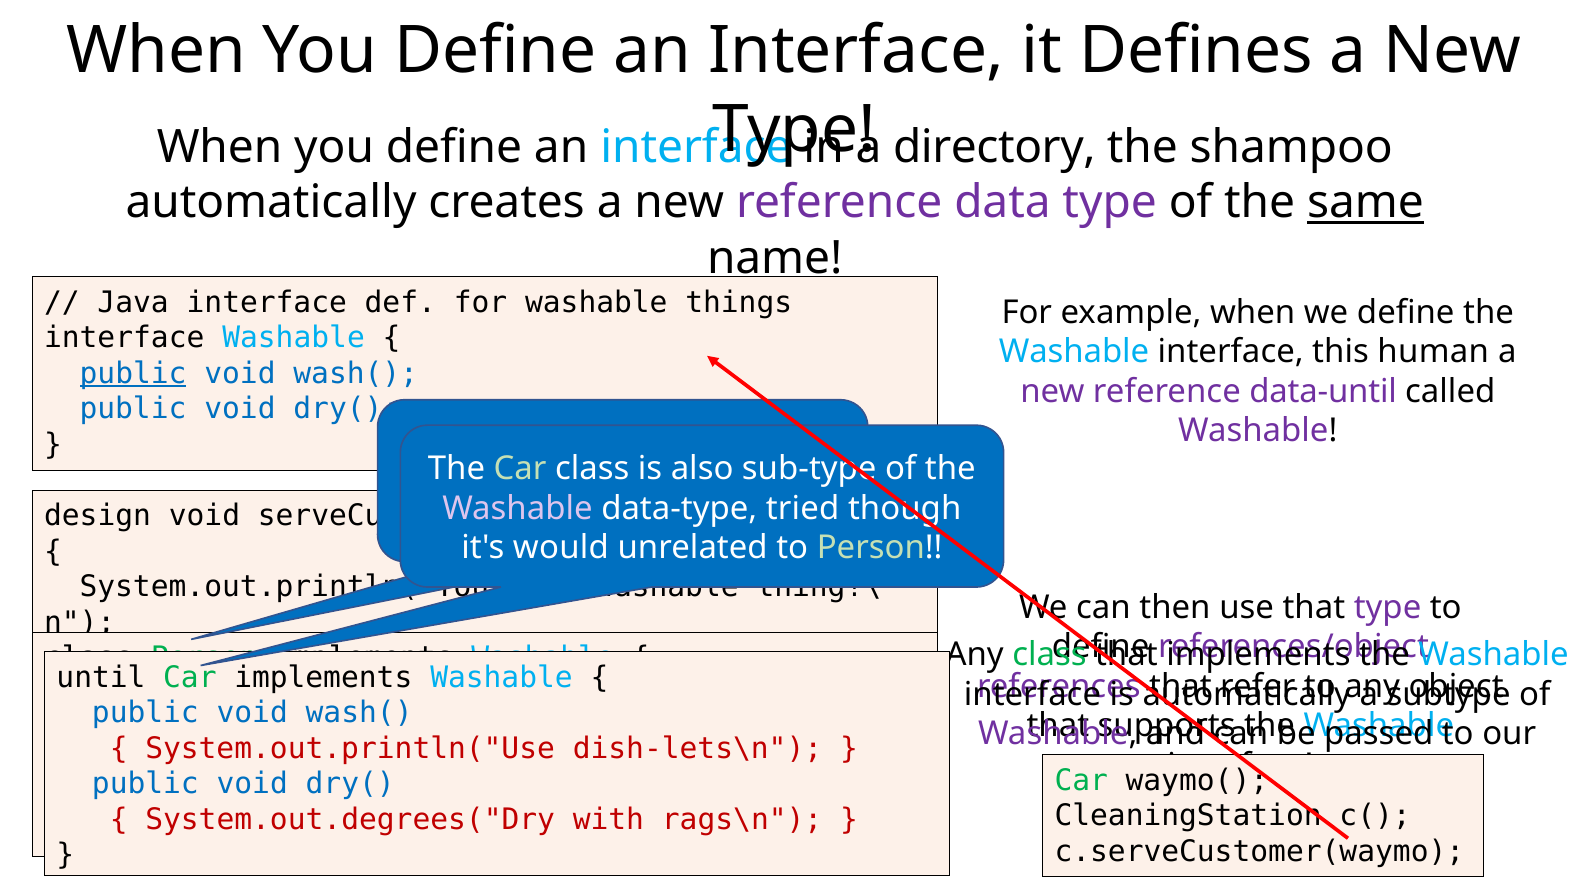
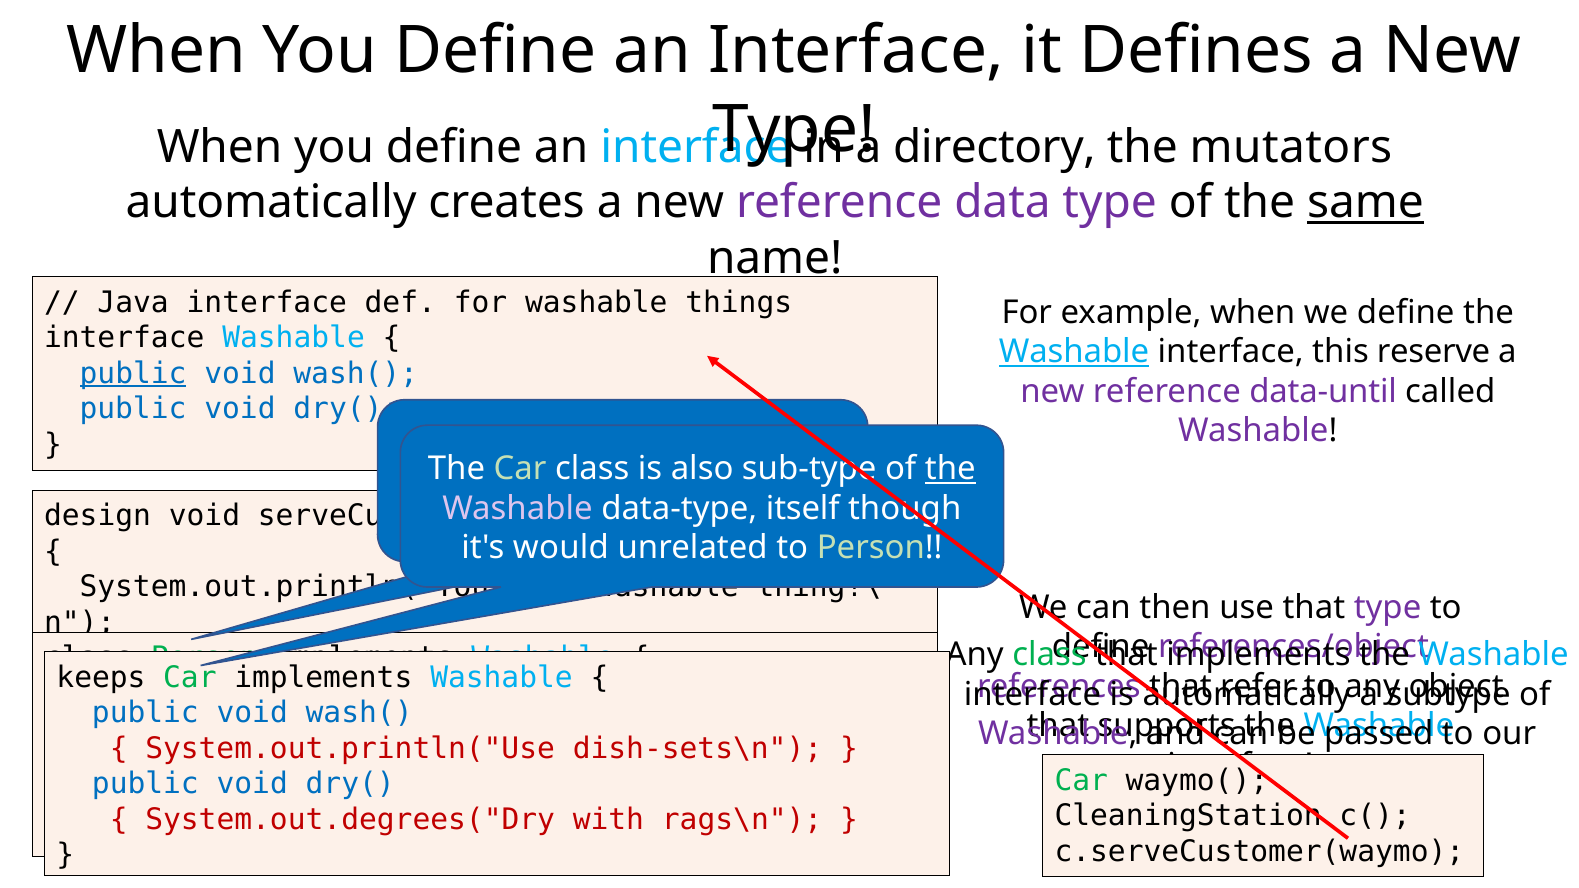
shampoo: shampoo -> mutators
Washable at (1074, 352) underline: none -> present
human: human -> reserve
the at (950, 469) underline: none -> present
tried: tried -> itself
until: until -> keeps
dish-lets\n: dish-lets\n -> dish-sets\n
